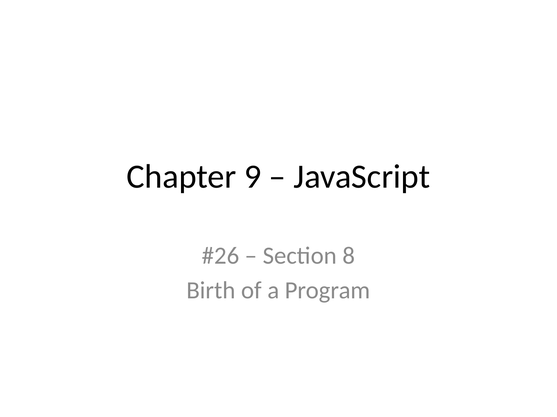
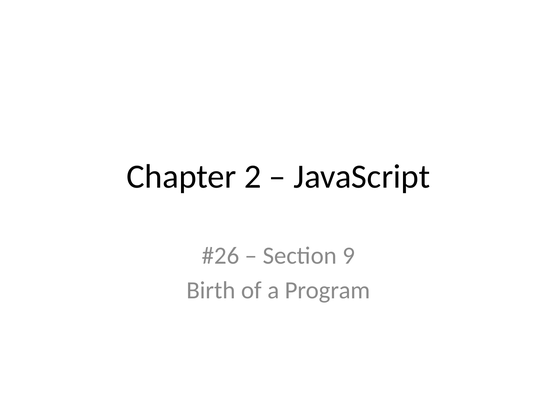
9: 9 -> 2
8: 8 -> 9
